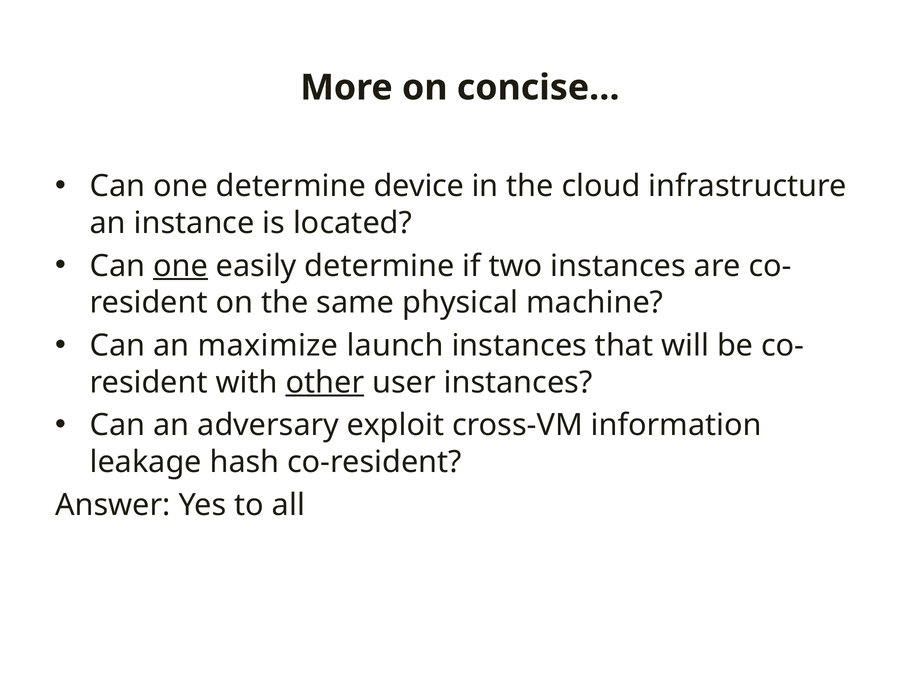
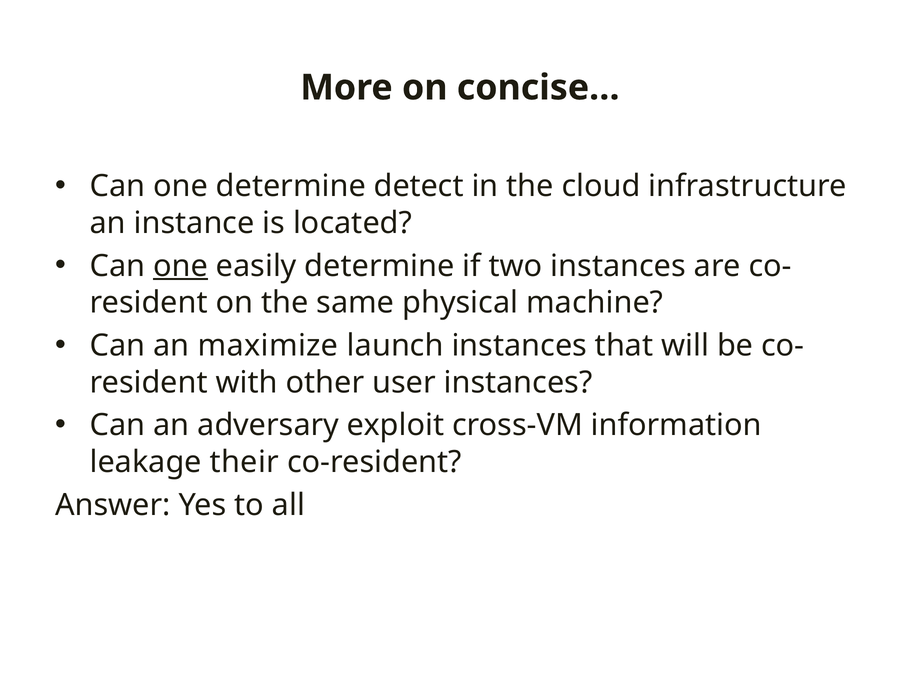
device: device -> detect
other underline: present -> none
hash: hash -> their
